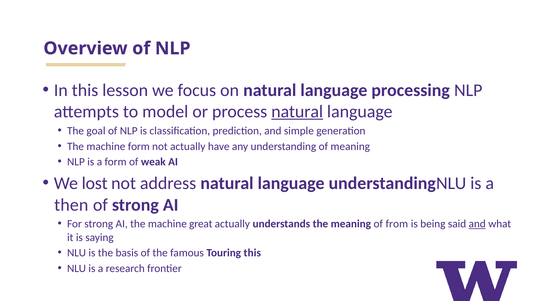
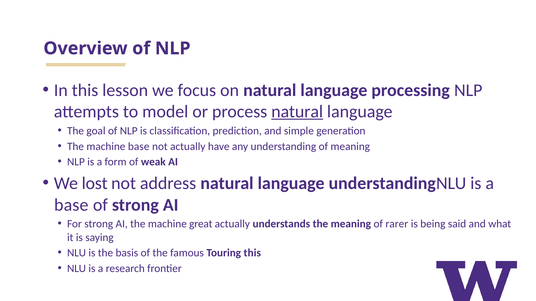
machine form: form -> base
then at (71, 205): then -> base
from: from -> rarer
and at (477, 224) underline: present -> none
